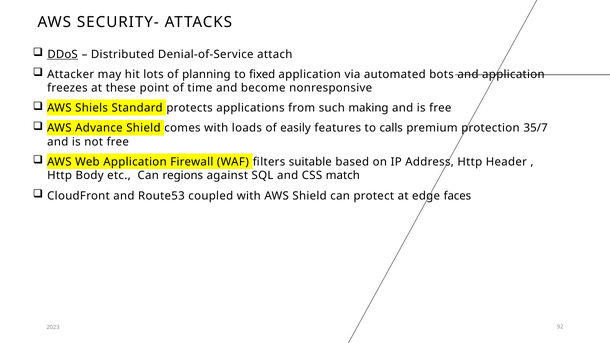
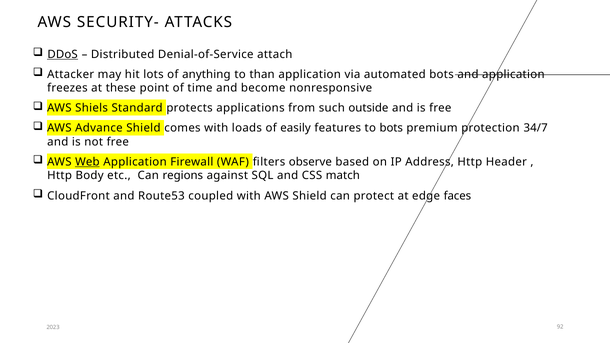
planning: planning -> anything
fixed: fixed -> than
making: making -> outside
to calls: calls -> bots
35/7: 35/7 -> 34/7
Web underline: none -> present
suitable: suitable -> observe
